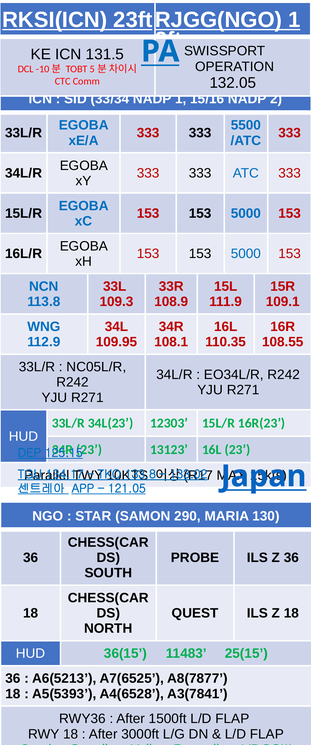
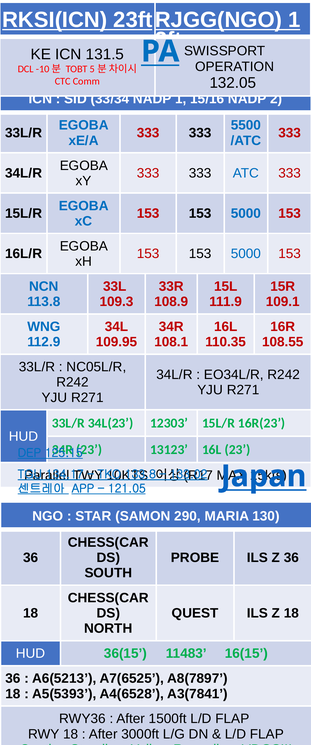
25(15: 25(15 -> 16(15
A8(7877: A8(7877 -> A8(7897
